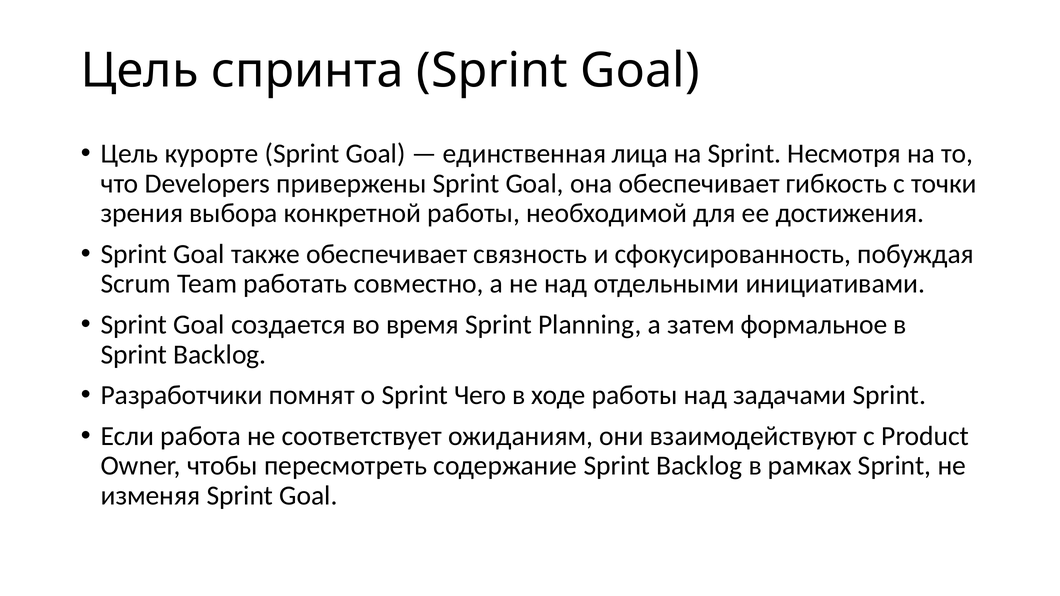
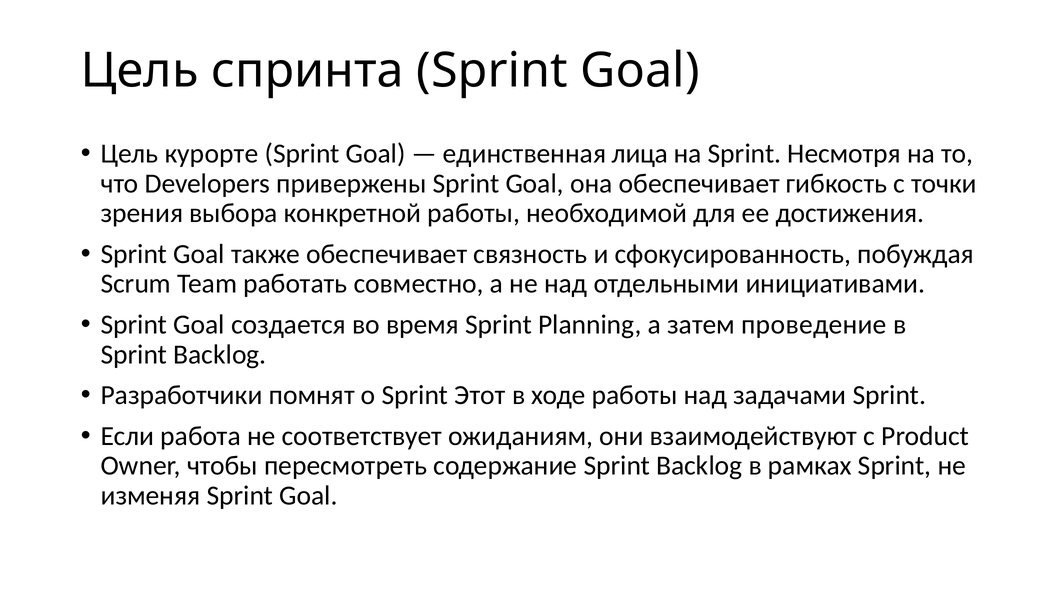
формальное: формальное -> проведение
Чего: Чего -> Этот
